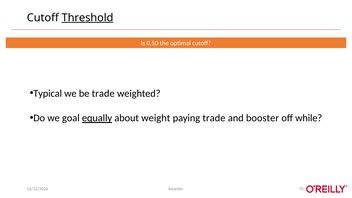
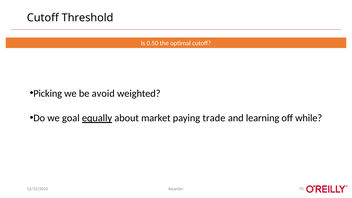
Threshold underline: present -> none
Typical: Typical -> Picking
be trade: trade -> avoid
weight: weight -> market
booster: booster -> learning
